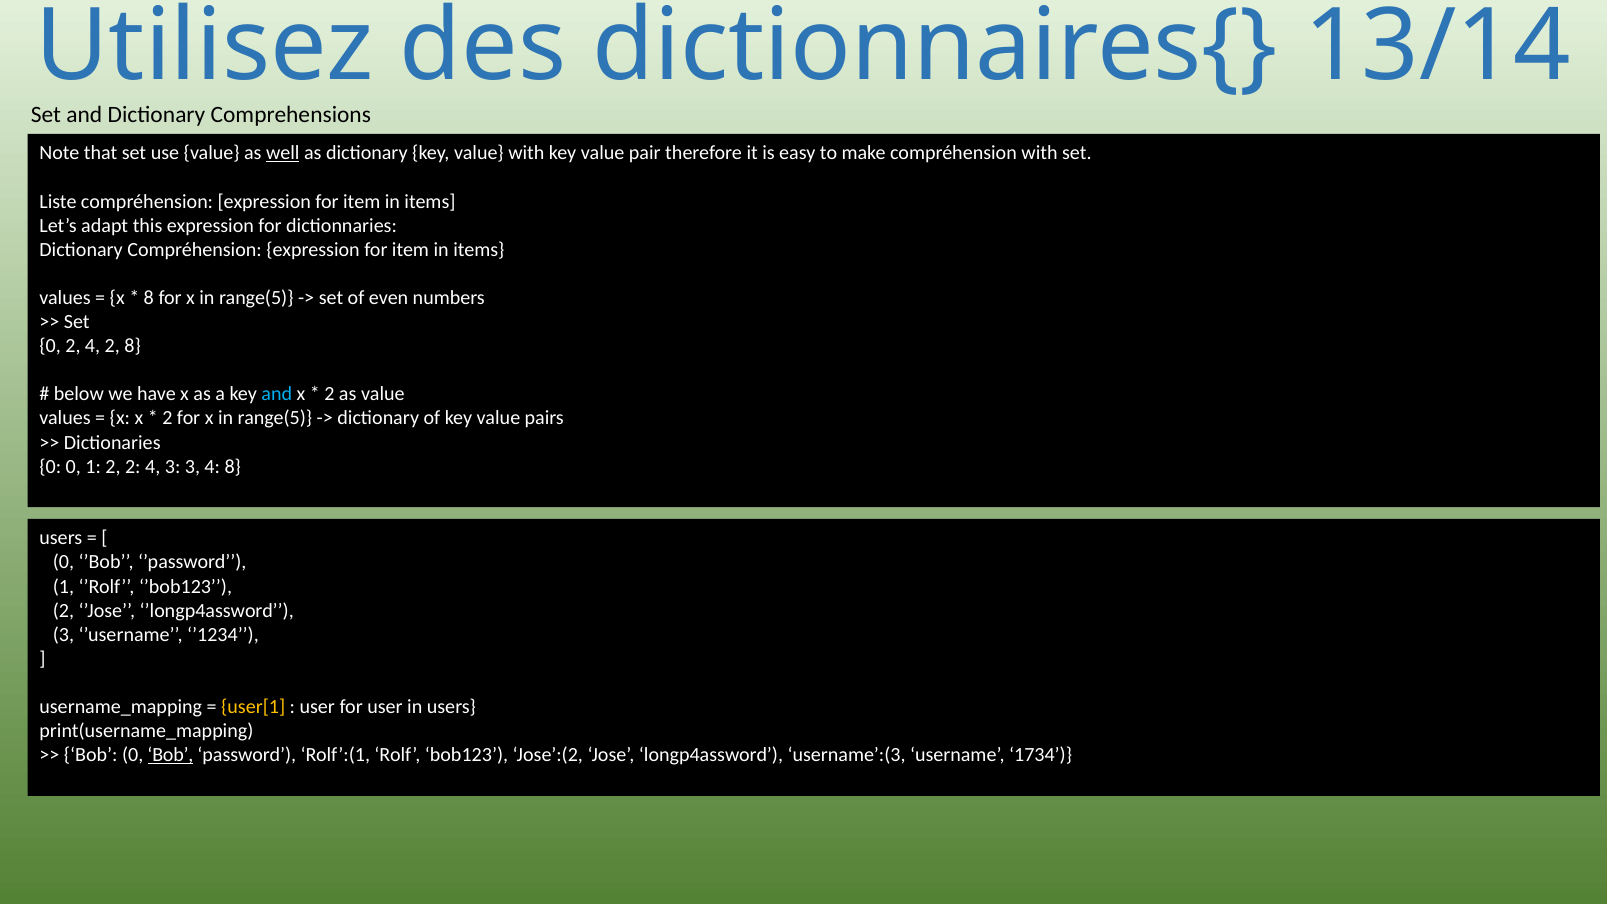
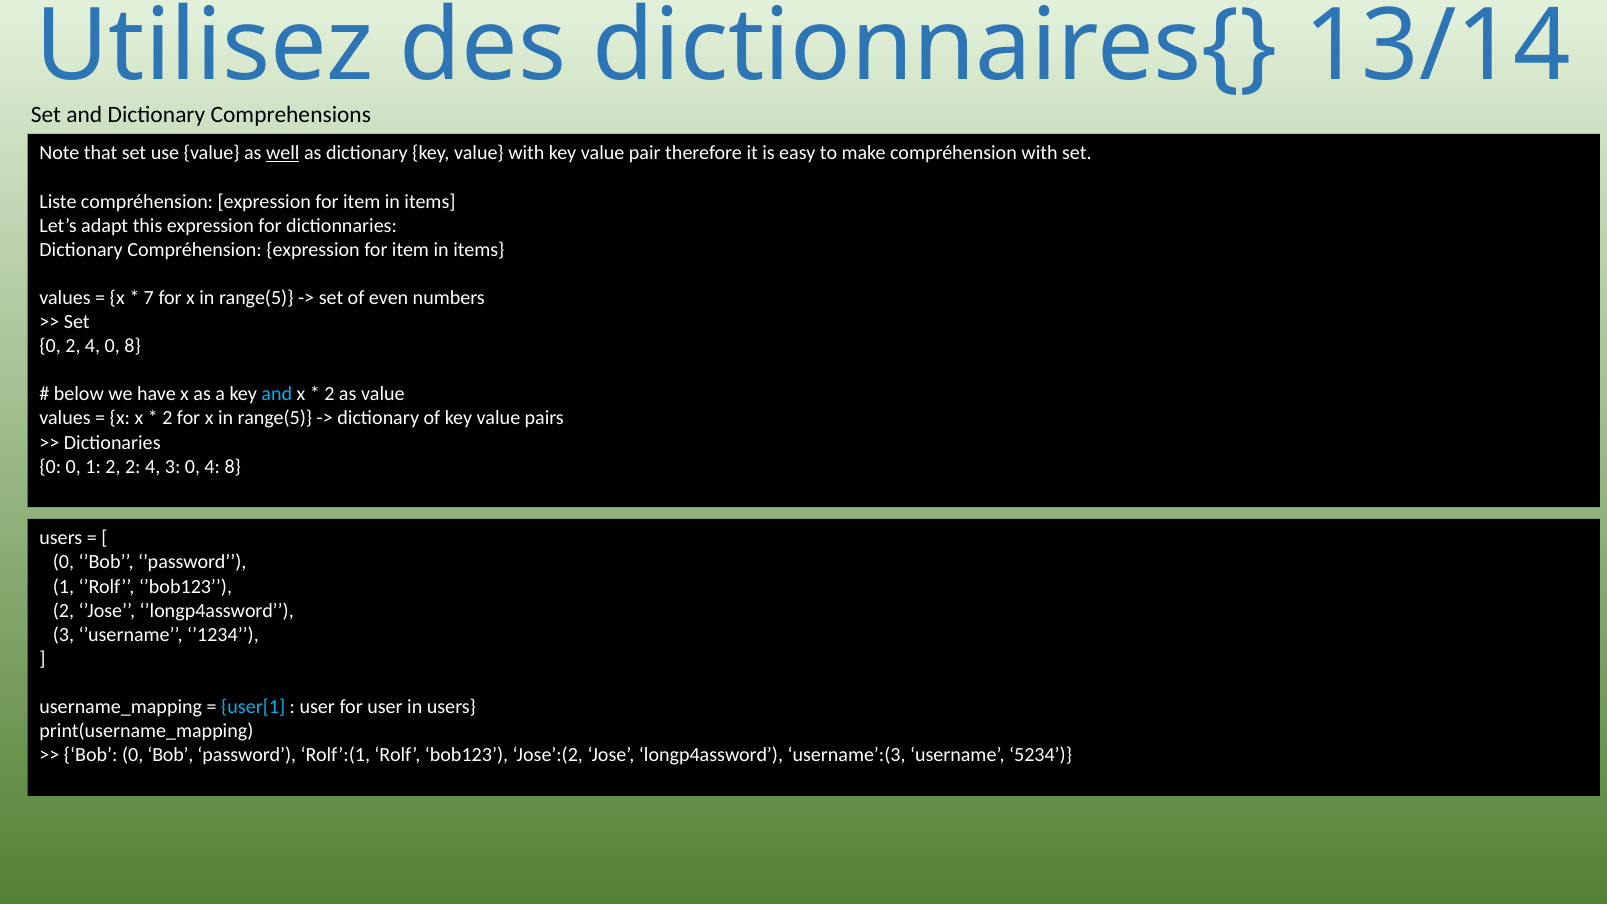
8 at (149, 298): 8 -> 7
4 2: 2 -> 0
3 3: 3 -> 0
user[1 colour: yellow -> light blue
Bob at (170, 755) underline: present -> none
1734: 1734 -> 5234
